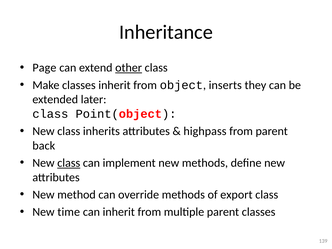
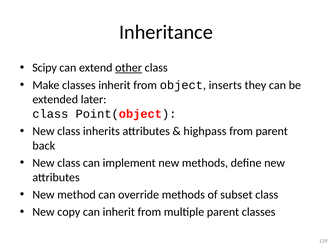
Page: Page -> Scipy
class at (69, 163) underline: present -> none
export: export -> subset
time: time -> copy
